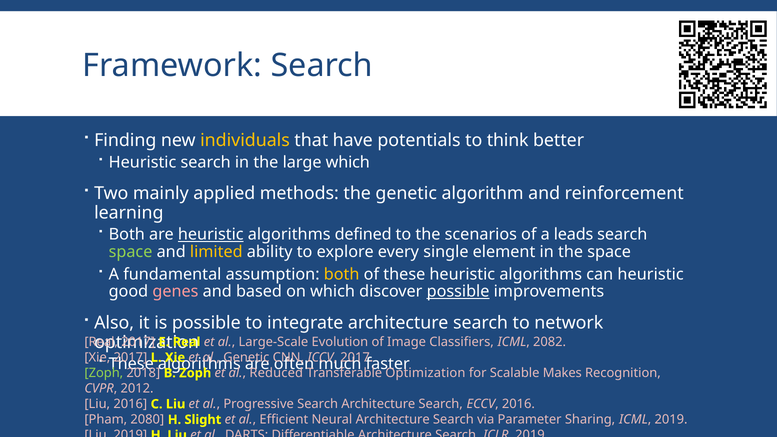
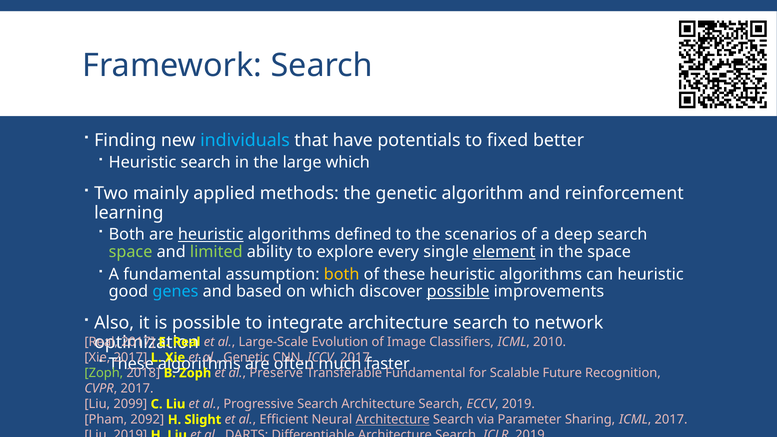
individuals colour: yellow -> light blue
think: think -> fixed
leads: leads -> deep
limited colour: yellow -> light green
element underline: none -> present
genes colour: pink -> light blue
2082: 2082 -> 2010
Reduced: Reduced -> Preserve
Optimization at (425, 373): Optimization -> Fundamental
Makes: Makes -> Future
CVPR 2012: 2012 -> 2017
Liu 2016: 2016 -> 2099
ECCV 2016: 2016 -> 2019
2080: 2080 -> 2092
Architecture at (393, 420) underline: none -> present
ICML 2019: 2019 -> 2017
